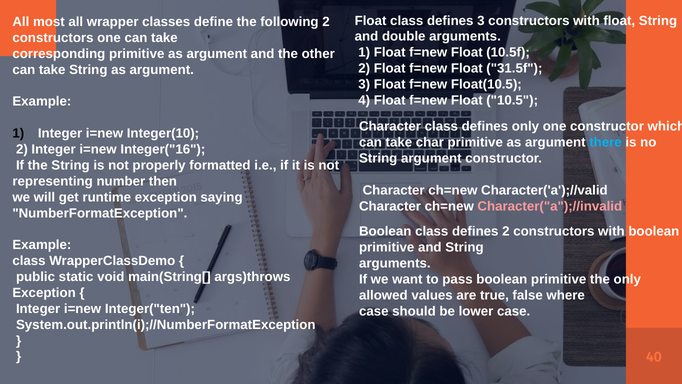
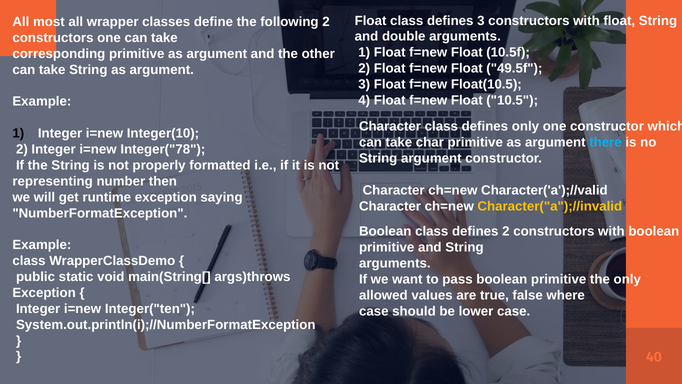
31.5f: 31.5f -> 49.5f
Integer("16: Integer("16 -> Integer("78
Character("a");//invalid colour: pink -> yellow
